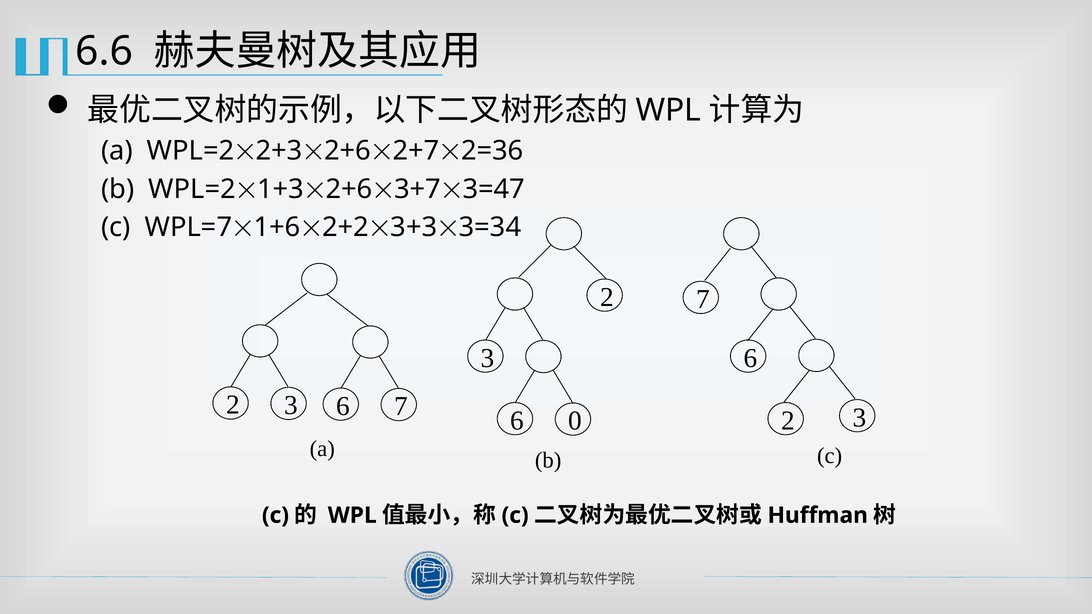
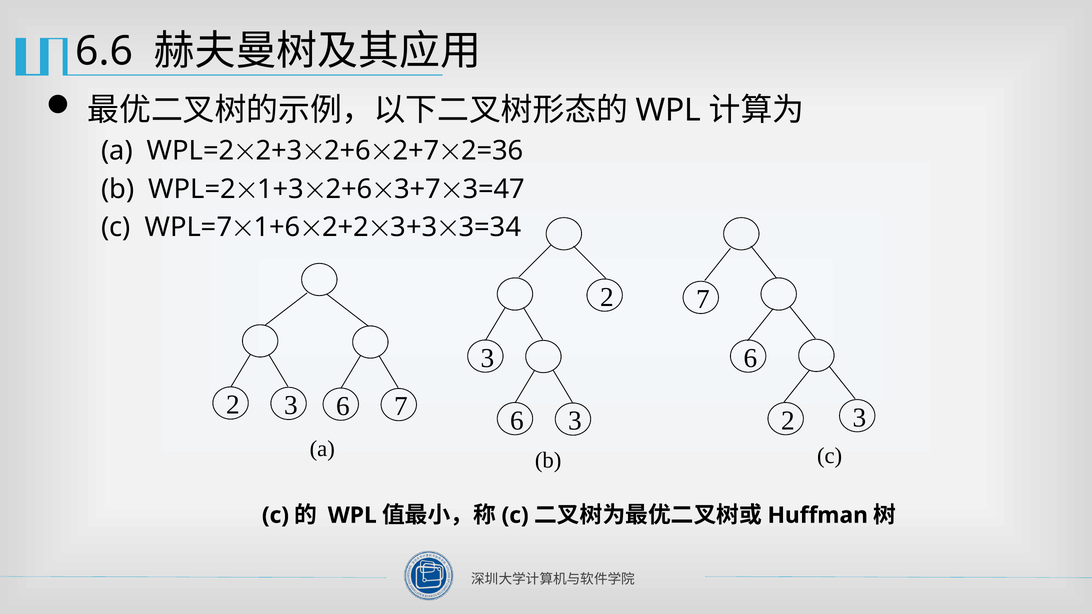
6 0: 0 -> 3
